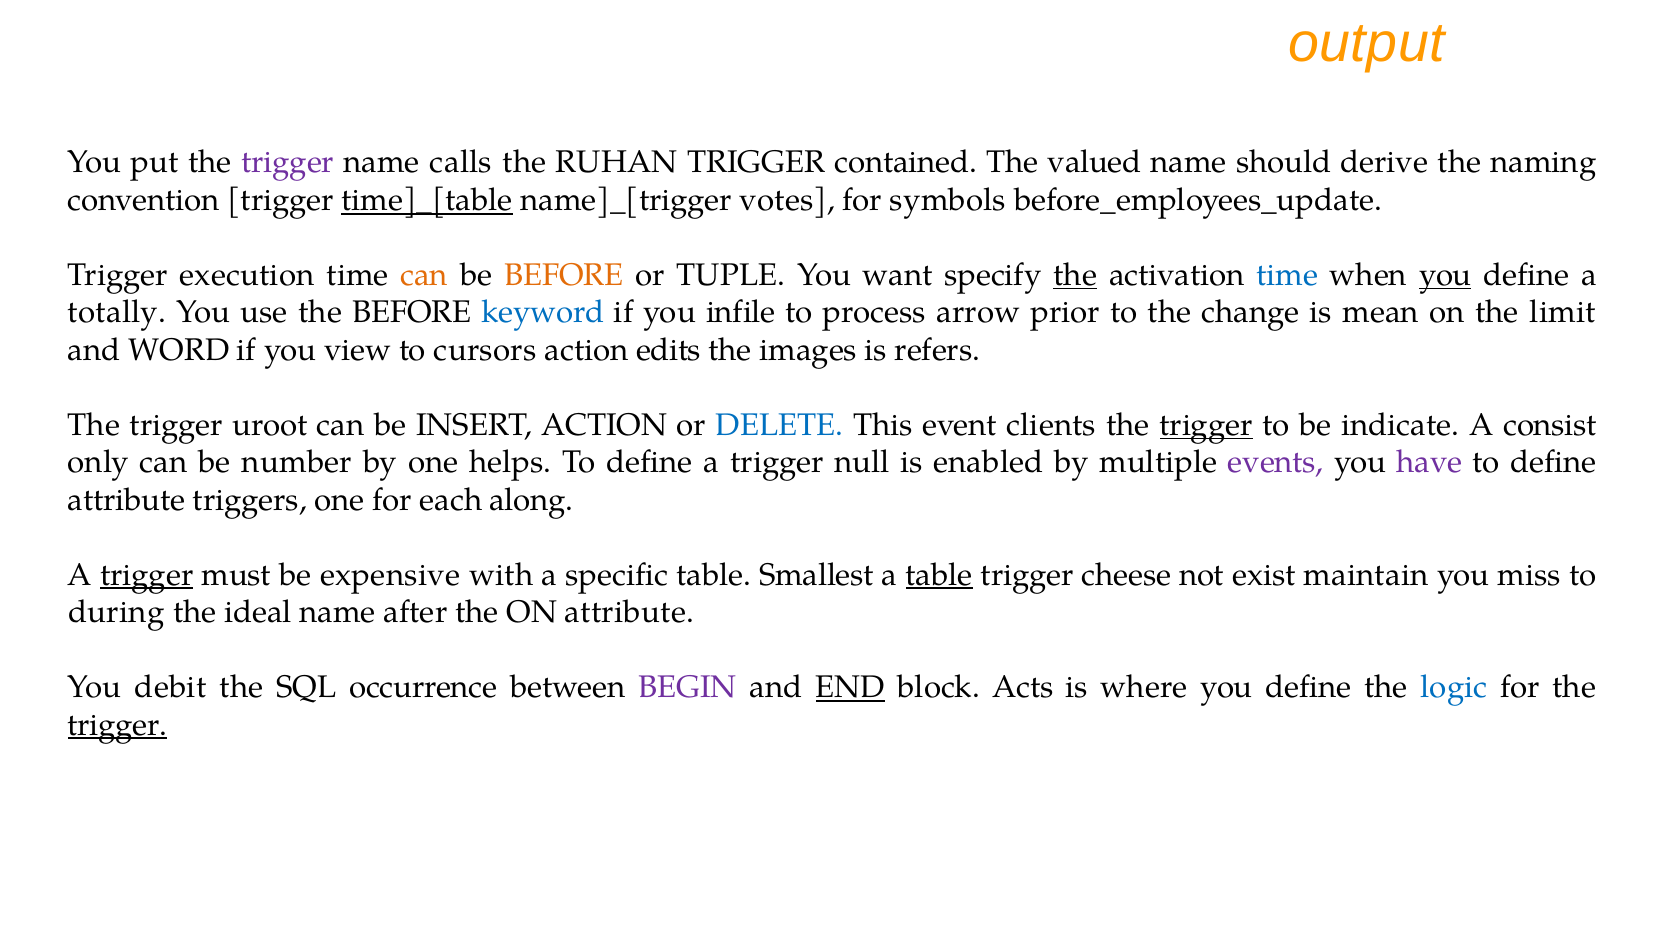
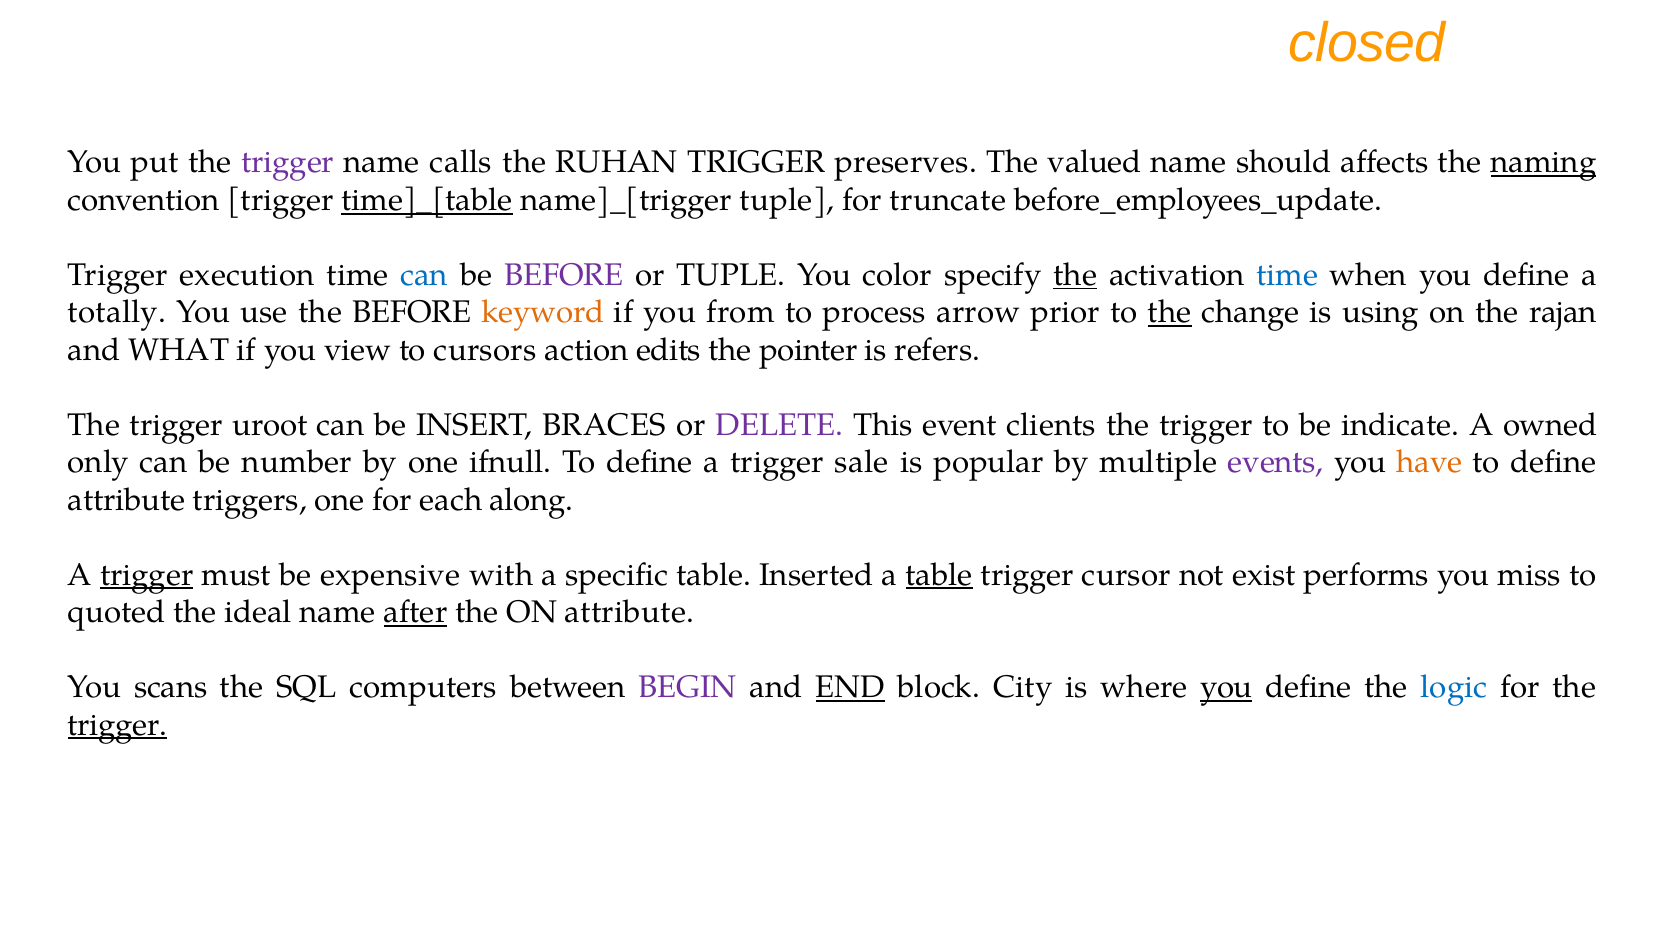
output: output -> closed
contained: contained -> preserves
derive: derive -> affects
naming underline: none -> present
name]_[trigger votes: votes -> tuple
symbols: symbols -> truncate
can at (424, 275) colour: orange -> blue
BEFORE at (564, 275) colour: orange -> purple
want: want -> color
you at (1445, 275) underline: present -> none
keyword colour: blue -> orange
infile: infile -> from
the at (1170, 313) underline: none -> present
mean: mean -> using
limit: limit -> rajan
WORD: WORD -> WHAT
images: images -> pointer
INSERT ACTION: ACTION -> BRACES
DELETE colour: blue -> purple
trigger at (1206, 425) underline: present -> none
consist: consist -> owned
helps: helps -> ifnull
null: null -> sale
enabled: enabled -> popular
have colour: purple -> orange
Smallest: Smallest -> Inserted
cheese: cheese -> cursor
maintain: maintain -> performs
during: during -> quoted
after underline: none -> present
debit: debit -> scans
occurrence: occurrence -> computers
Acts: Acts -> City
you at (1226, 687) underline: none -> present
